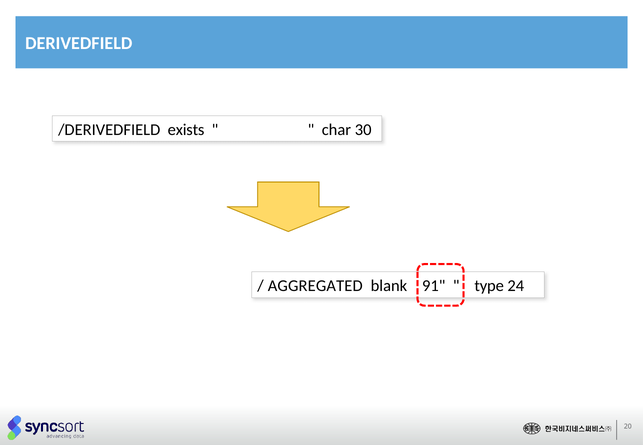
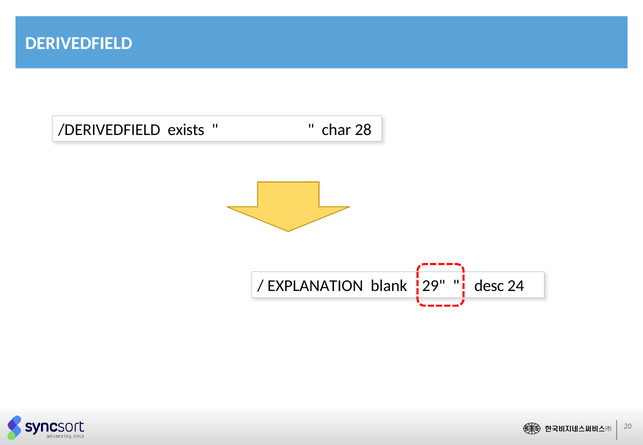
30: 30 -> 28
AGGREGATED: AGGREGATED -> EXPLANATION
91: 91 -> 29
type: type -> desc
